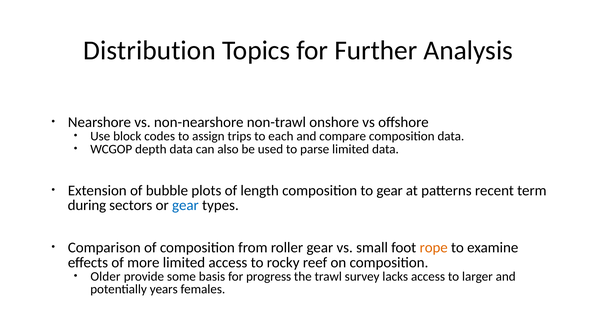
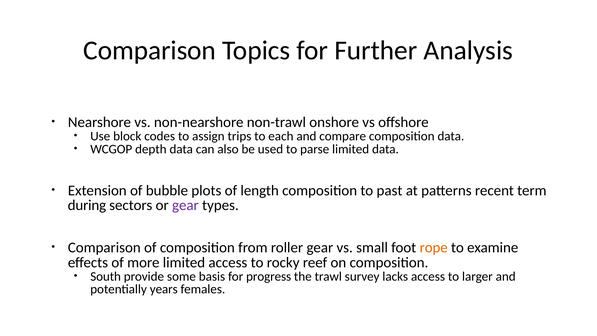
Distribution at (150, 50): Distribution -> Comparison
to gear: gear -> past
gear at (185, 205) colour: blue -> purple
Older: Older -> South
